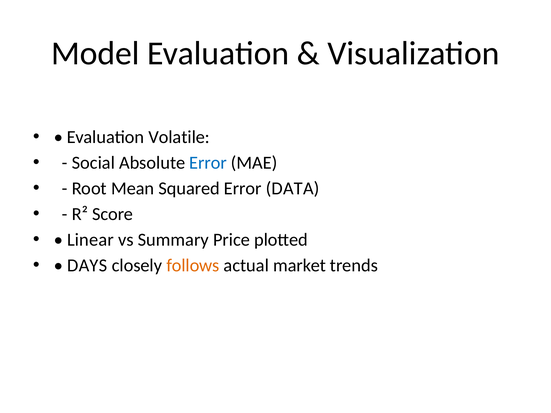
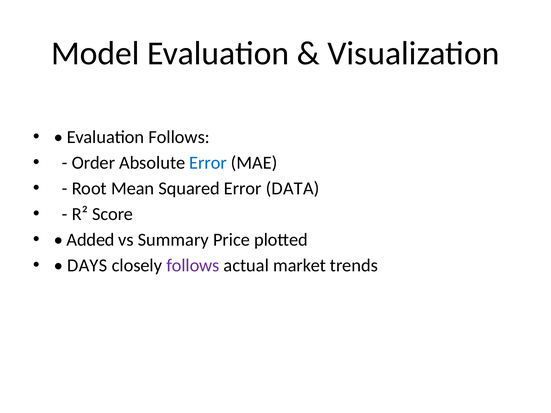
Evaluation Volatile: Volatile -> Follows
Social: Social -> Order
Linear: Linear -> Added
follows at (193, 266) colour: orange -> purple
